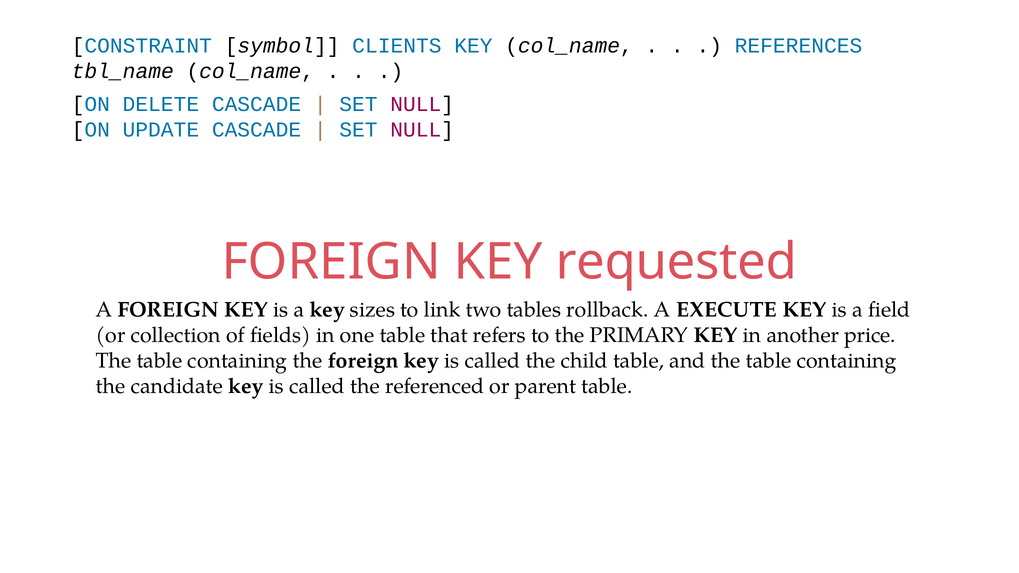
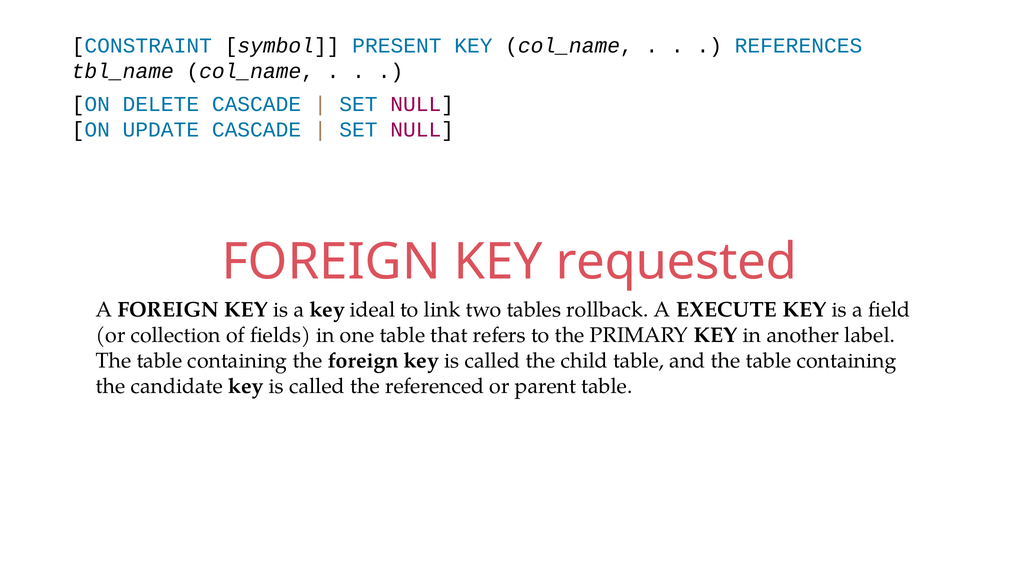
CLIENTS: CLIENTS -> PRESENT
sizes: sizes -> ideal
price: price -> label
